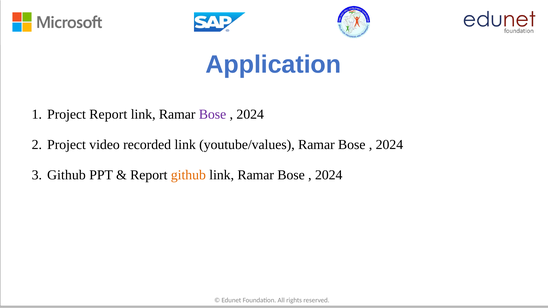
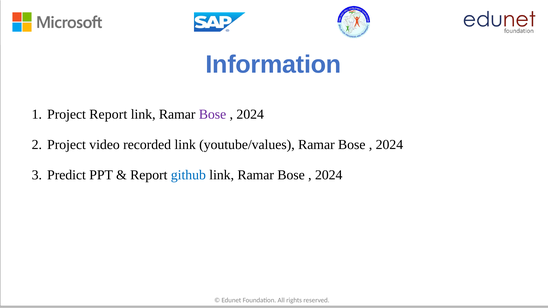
Application: Application -> Information
Github at (66, 175): Github -> Predict
github at (188, 175) colour: orange -> blue
